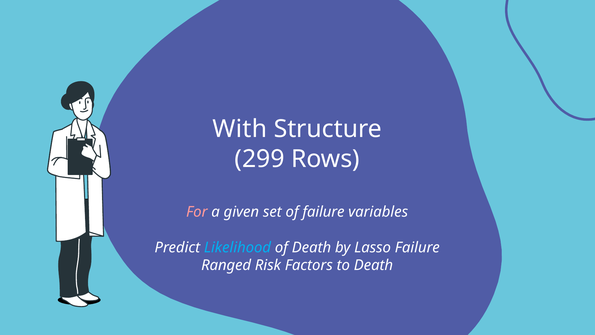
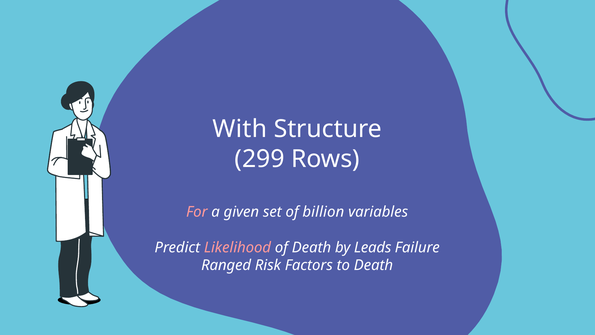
of failure: failure -> billion
Likelihood colour: light blue -> pink
Lasso: Lasso -> Leads
